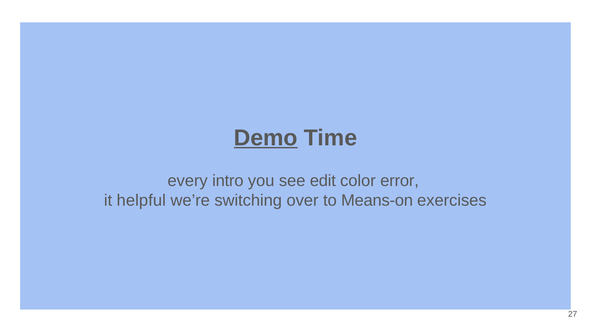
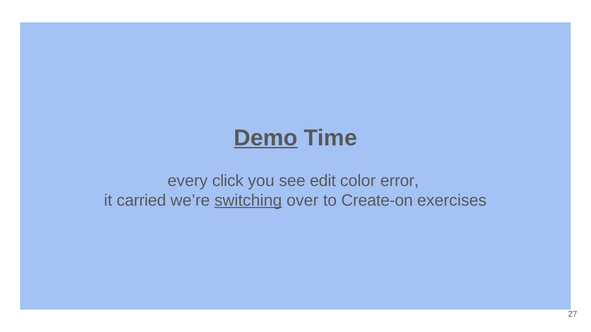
intro: intro -> click
helpful: helpful -> carried
switching underline: none -> present
Means-on: Means-on -> Create-on
